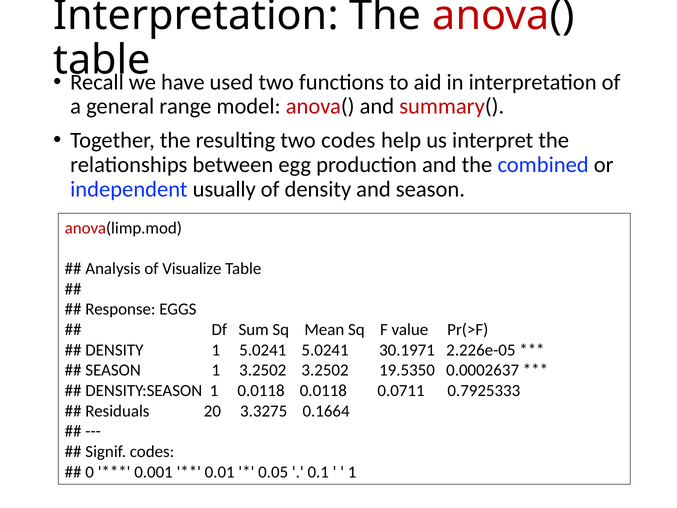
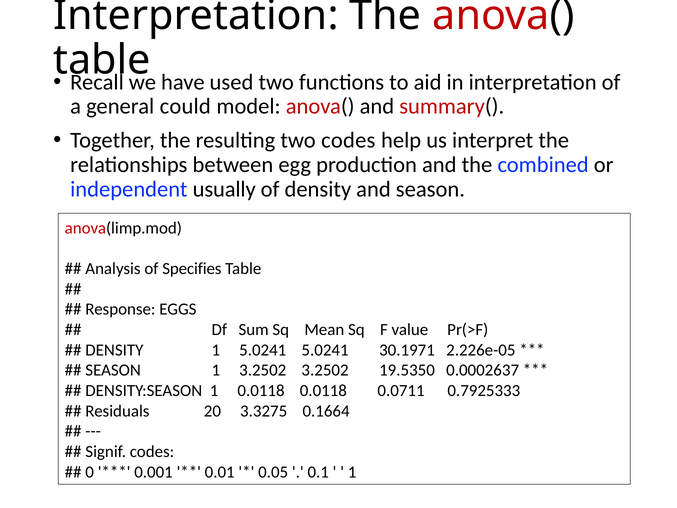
range: range -> could
Visualize: Visualize -> Specifies
